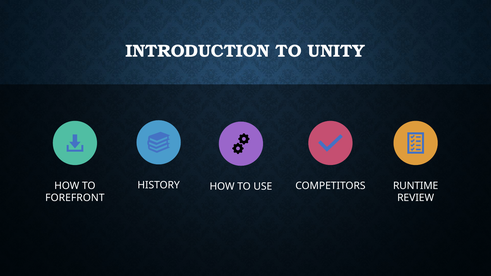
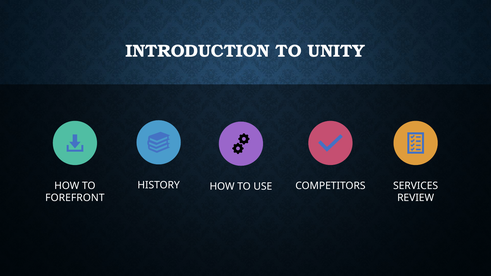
RUNTIME: RUNTIME -> SERVICES
